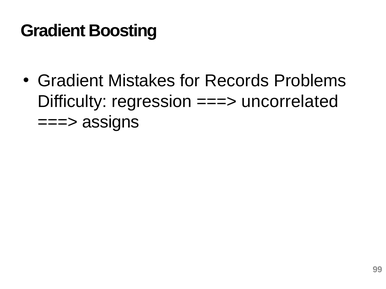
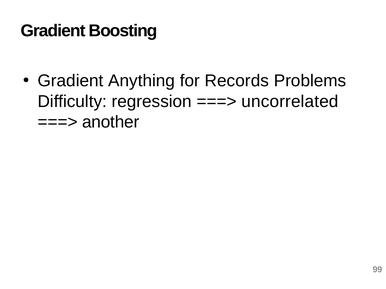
Mistakes: Mistakes -> Anything
assigns: assigns -> another
